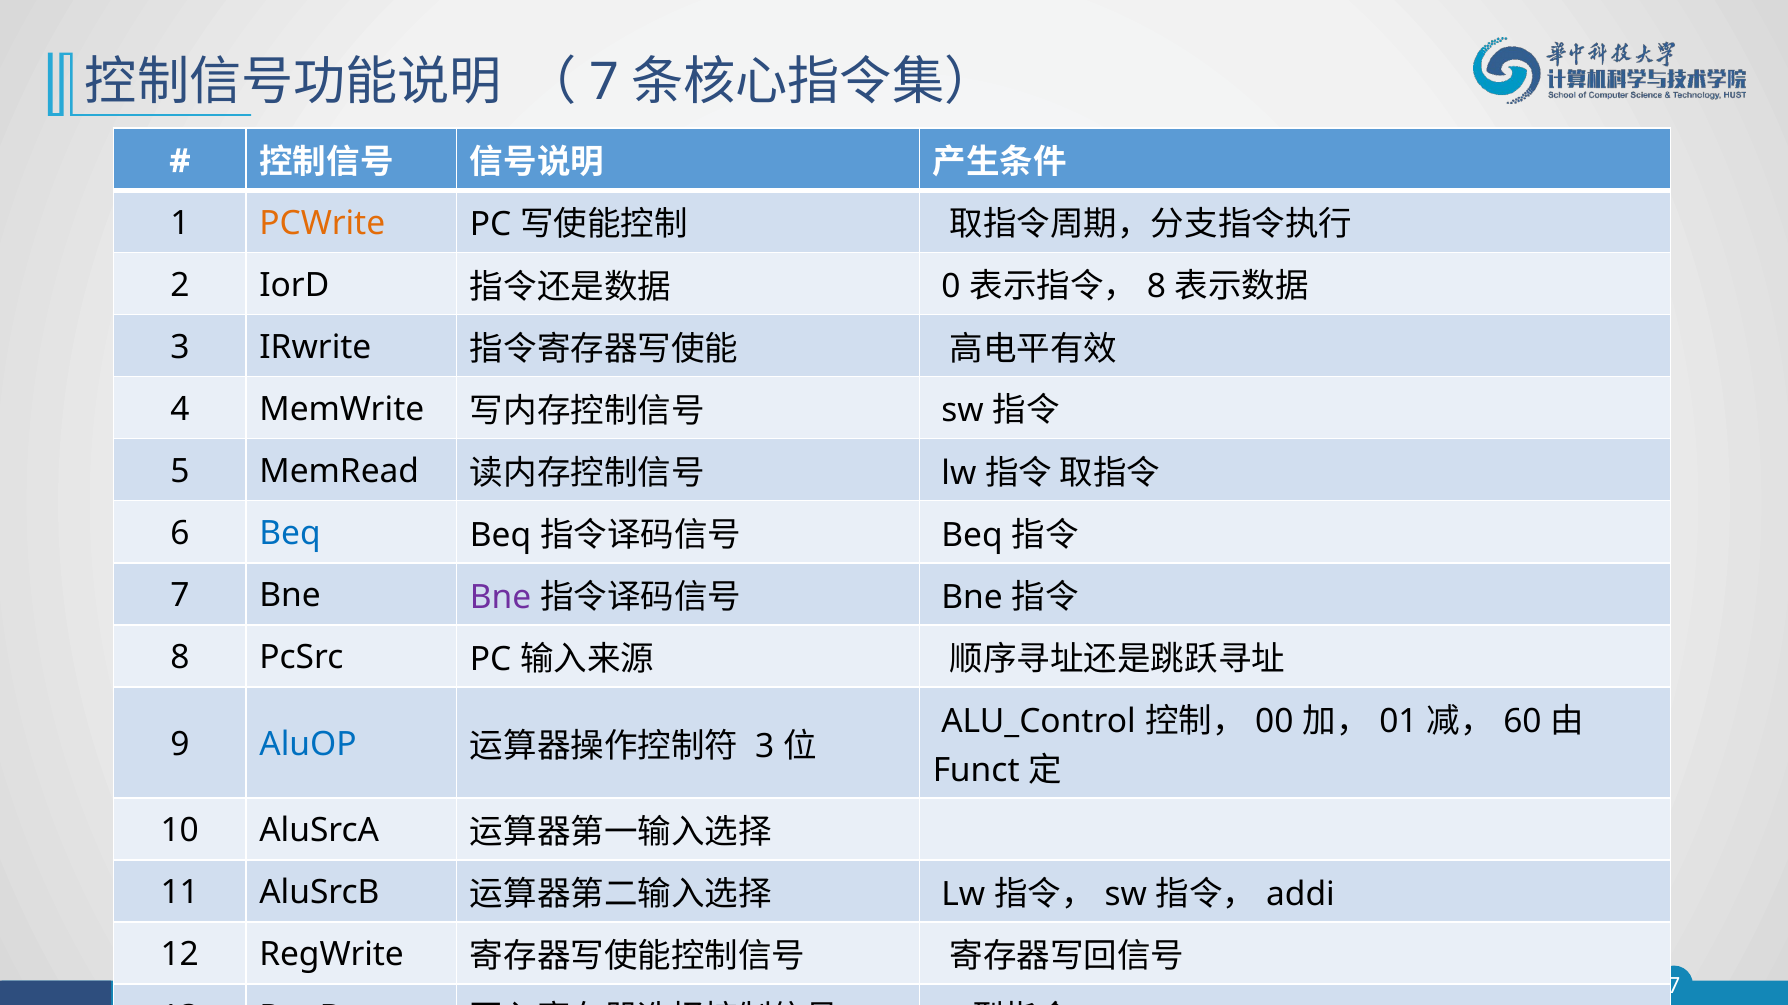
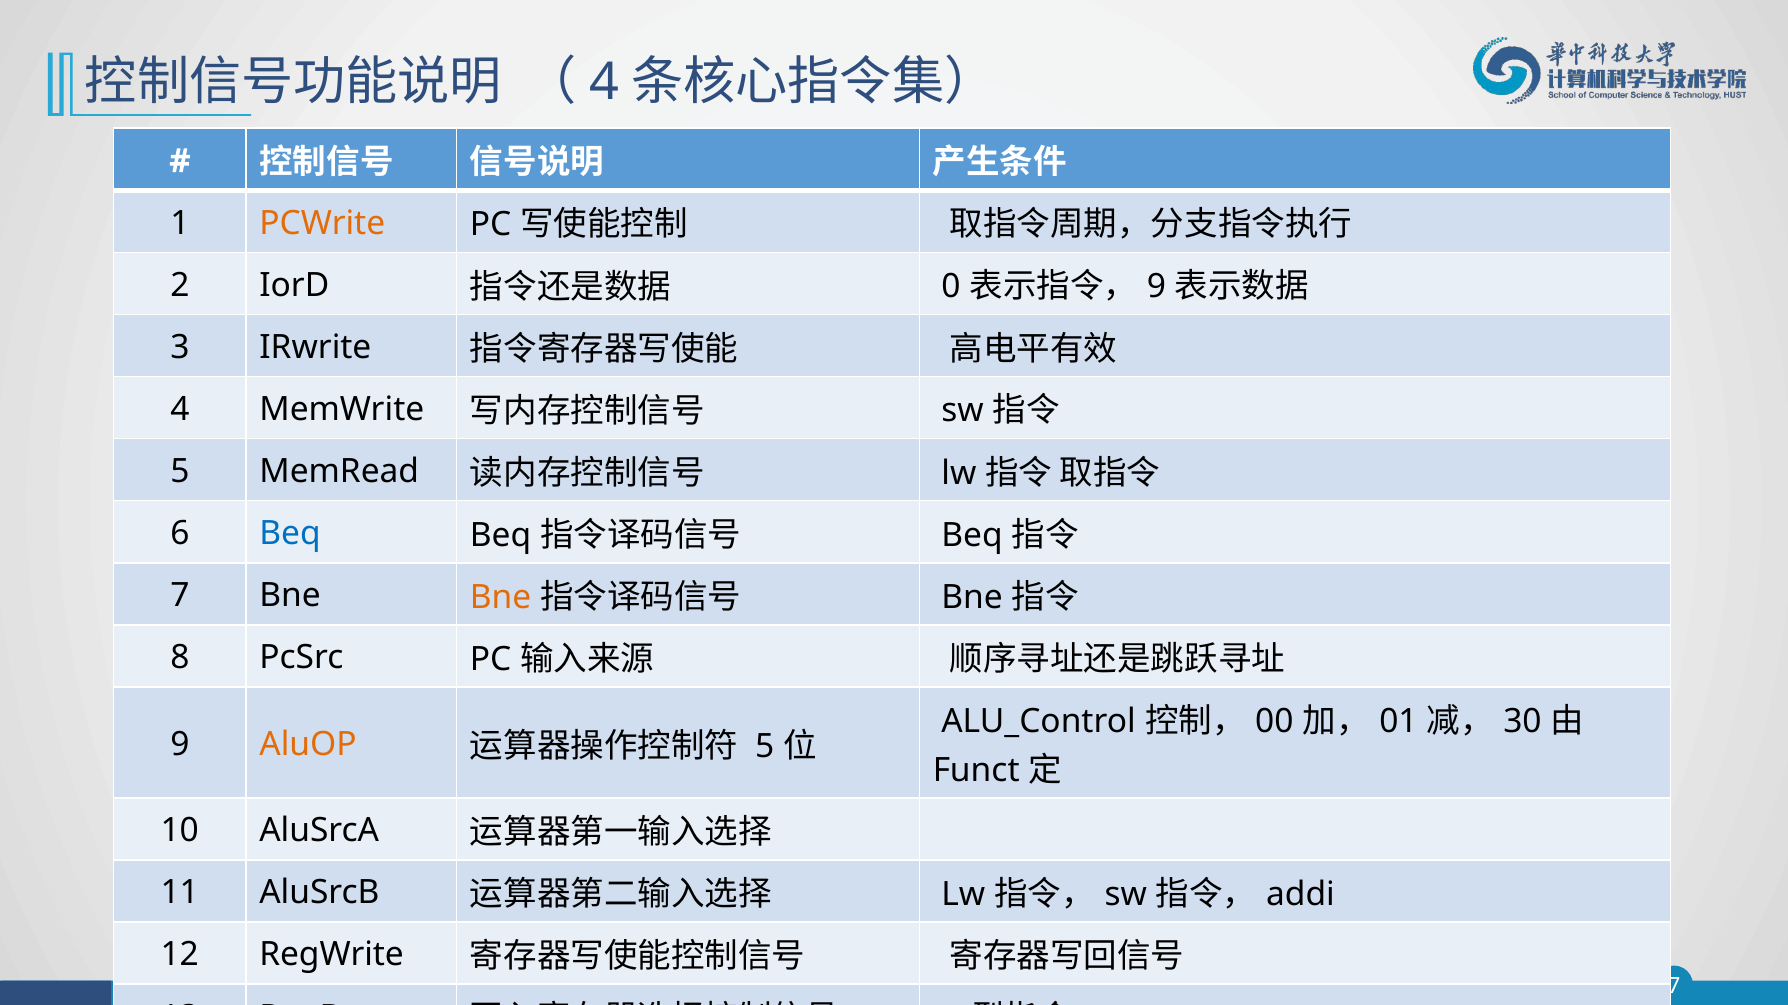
7 at (604, 83): 7 -> 4
8 at (1156, 287): 8 -> 9
Bne at (501, 598) colour: purple -> orange
60: 60 -> 30
AluOP colour: blue -> orange
3 at (765, 747): 3 -> 5
